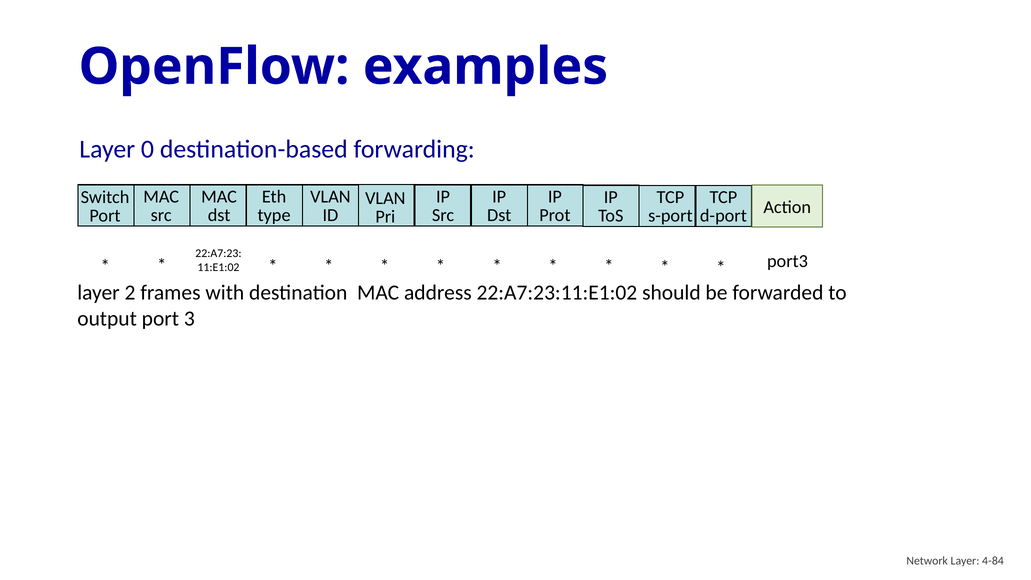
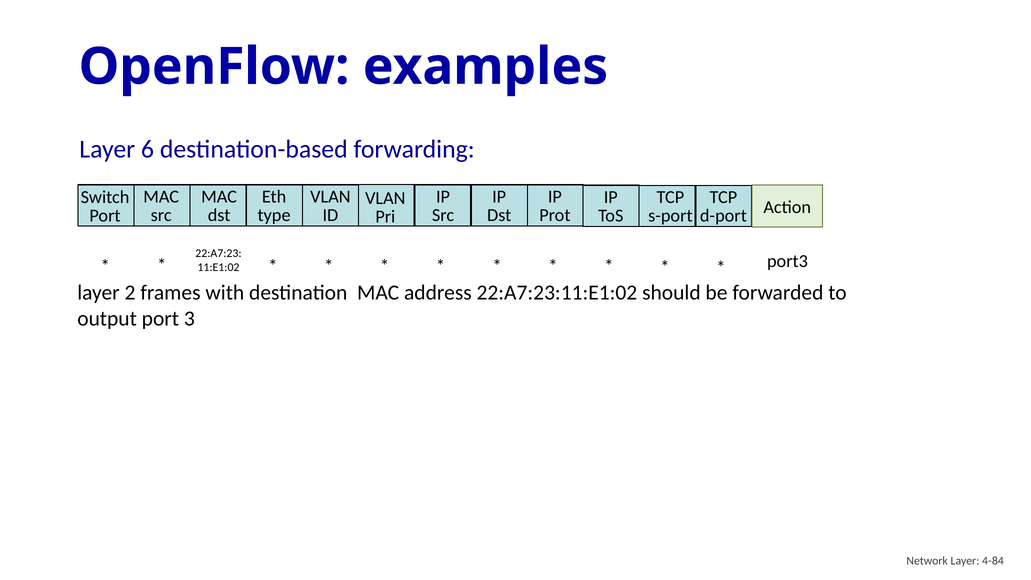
0: 0 -> 6
